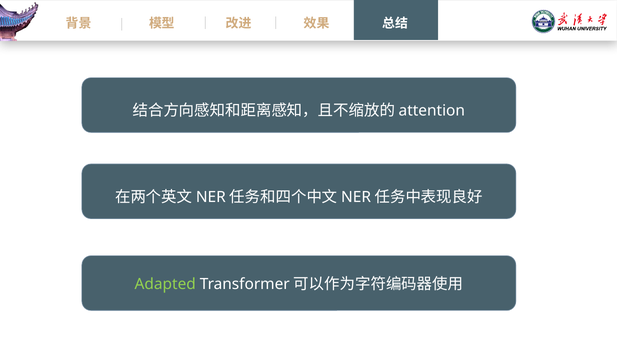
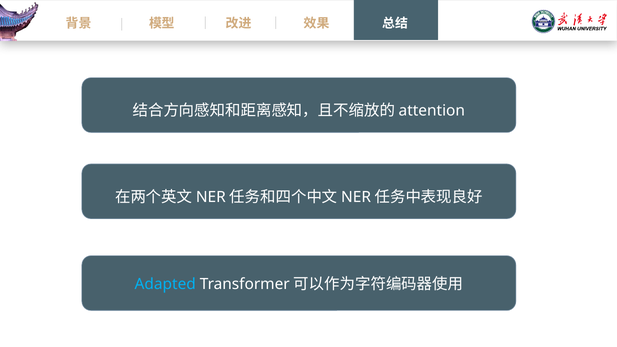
Adapted colour: light green -> light blue
